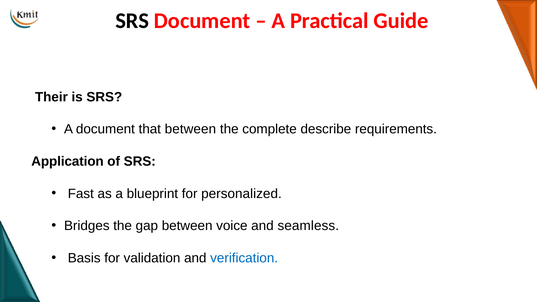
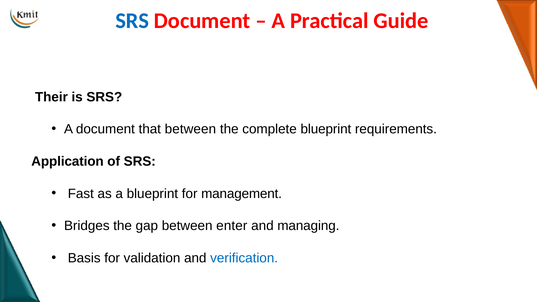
SRS at (132, 21) colour: black -> blue
complete describe: describe -> blueprint
personalized: personalized -> management
voice: voice -> enter
seamless: seamless -> managing
